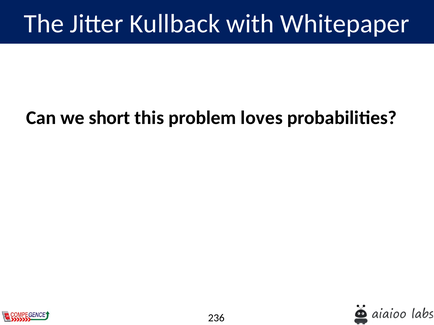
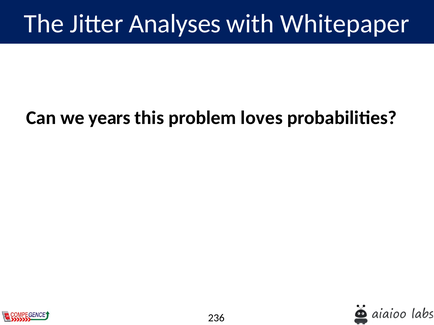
Kullback: Kullback -> Analyses
short: short -> years
